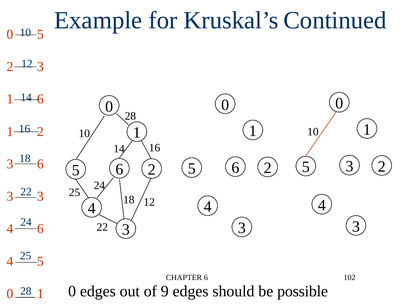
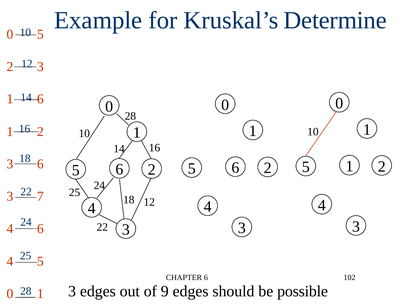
Continued: Continued -> Determine
5 3: 3 -> 1
3 3: 3 -> 7
28 0: 0 -> 3
